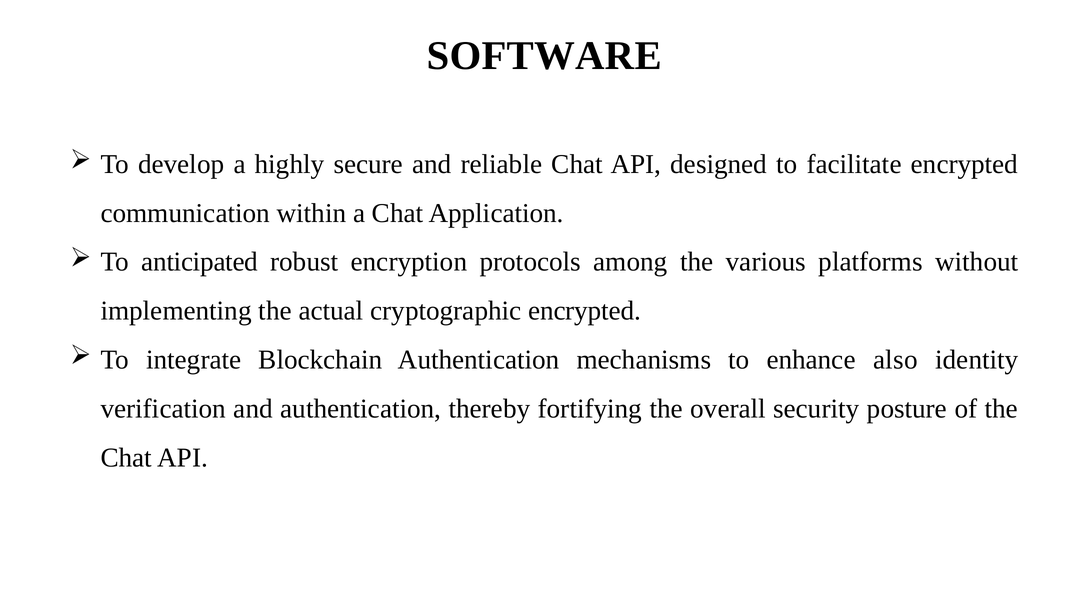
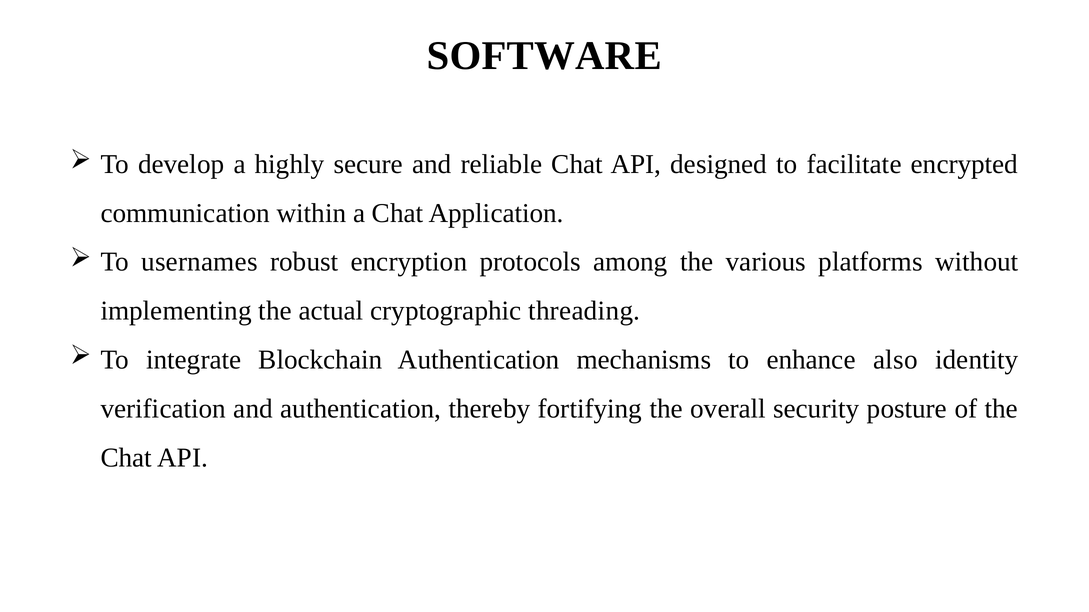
anticipated: anticipated -> usernames
cryptographic encrypted: encrypted -> threading
